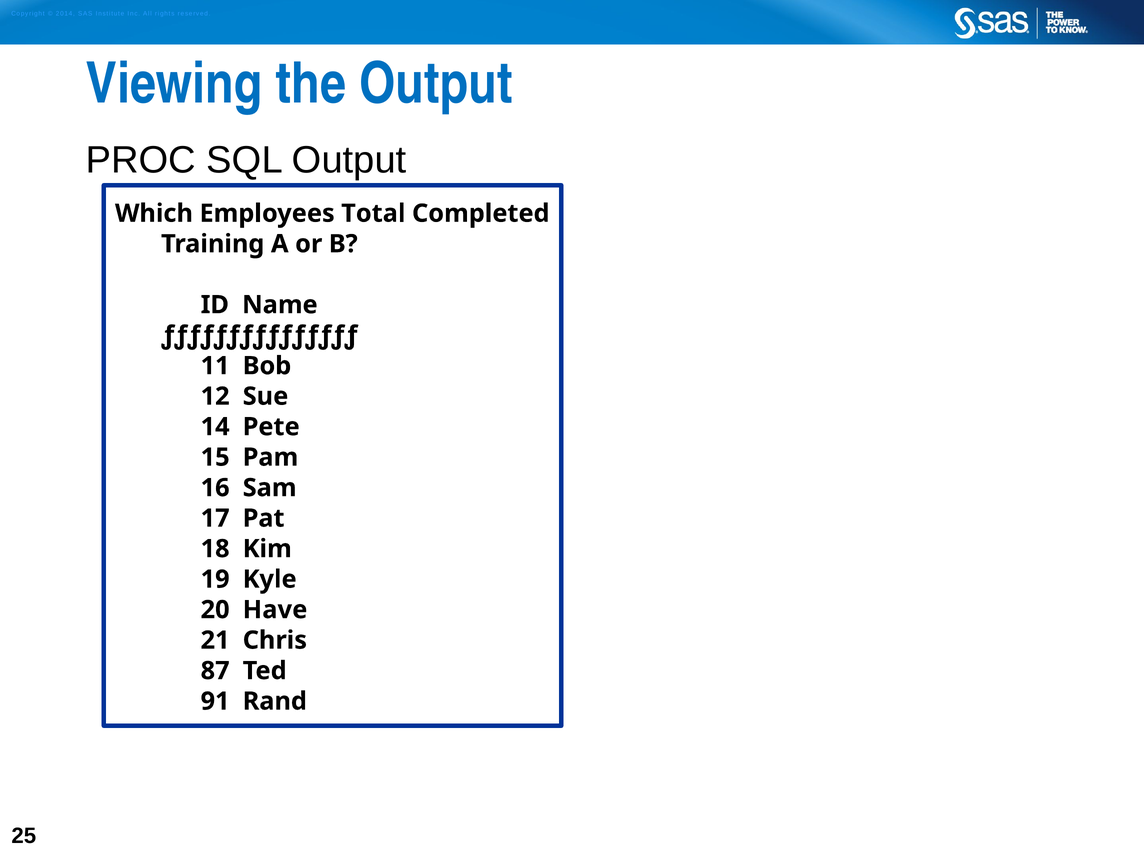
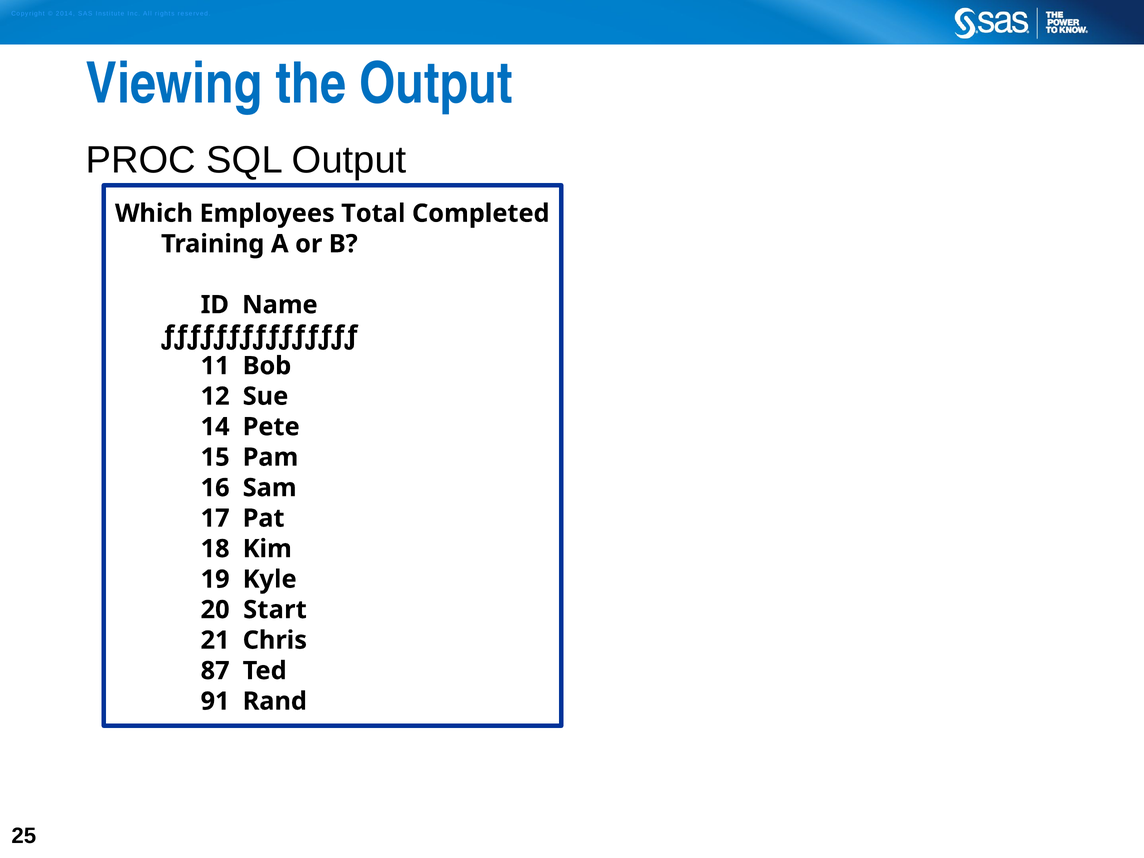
Have: Have -> Start
